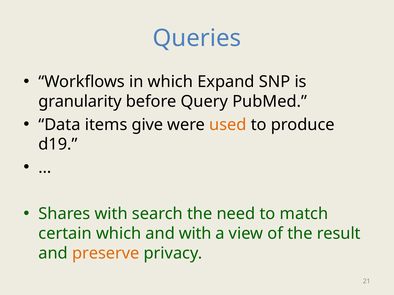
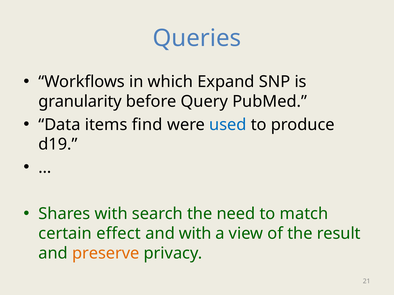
give: give -> find
used colour: orange -> blue
certain which: which -> effect
